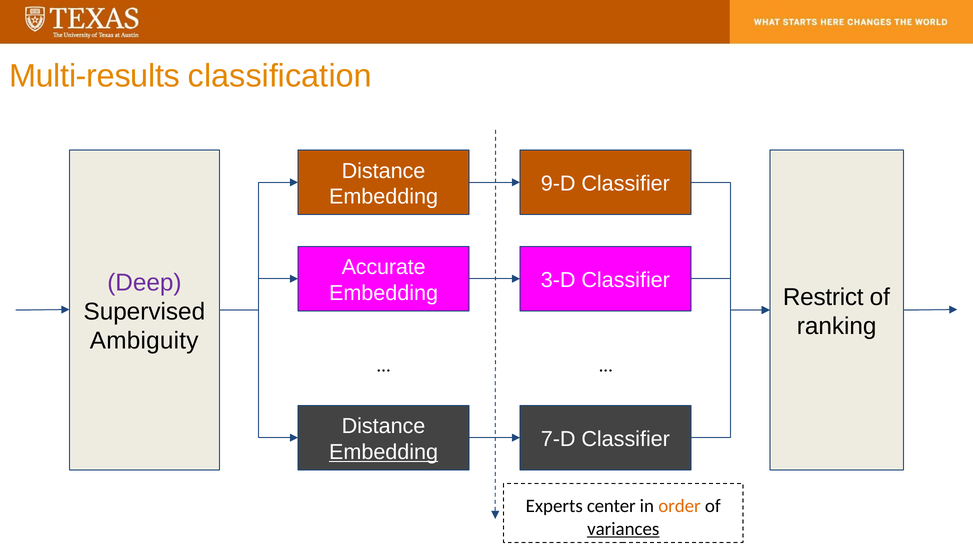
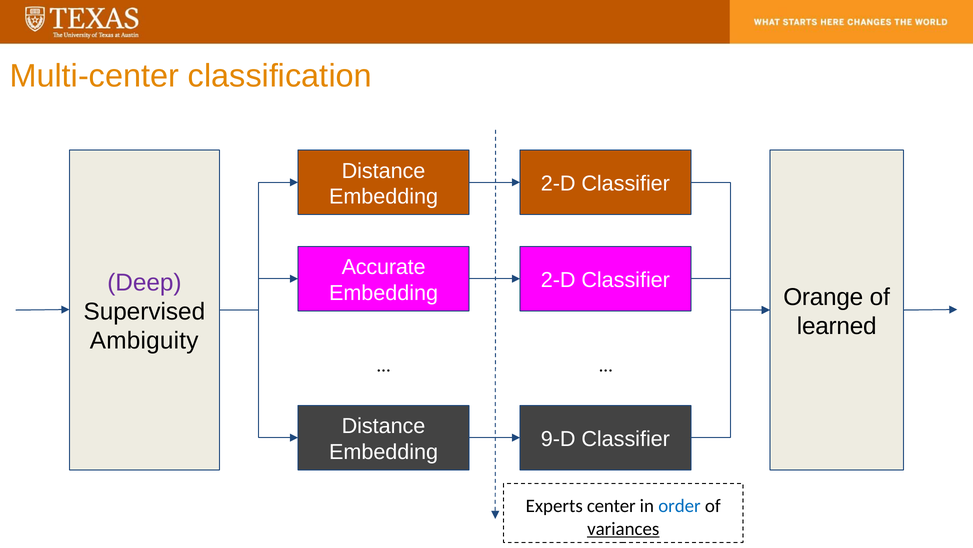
Multi-results: Multi-results -> Multi-center
9-D at (558, 184): 9-D -> 2-D
3-D at (558, 280): 3-D -> 2-D
Restrict: Restrict -> Orange
ranking: ranking -> learned
7-D: 7-D -> 9-D
Embedding at (384, 452) underline: present -> none
order colour: orange -> blue
